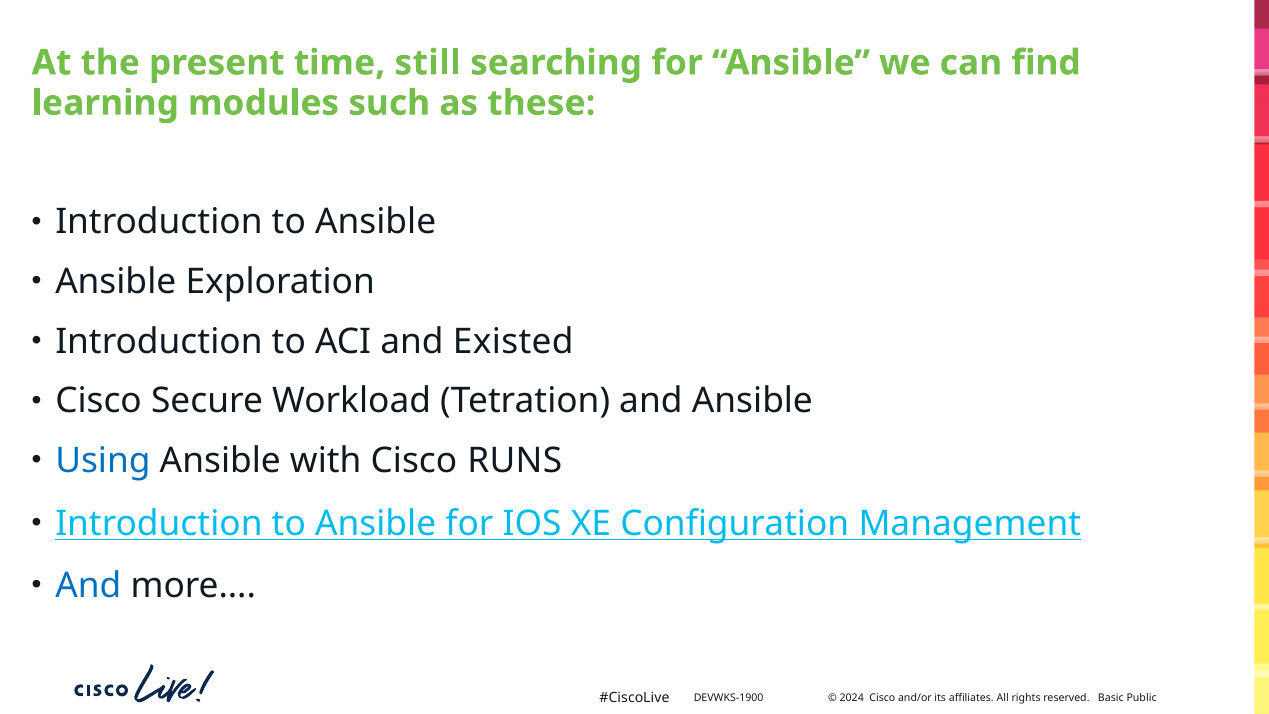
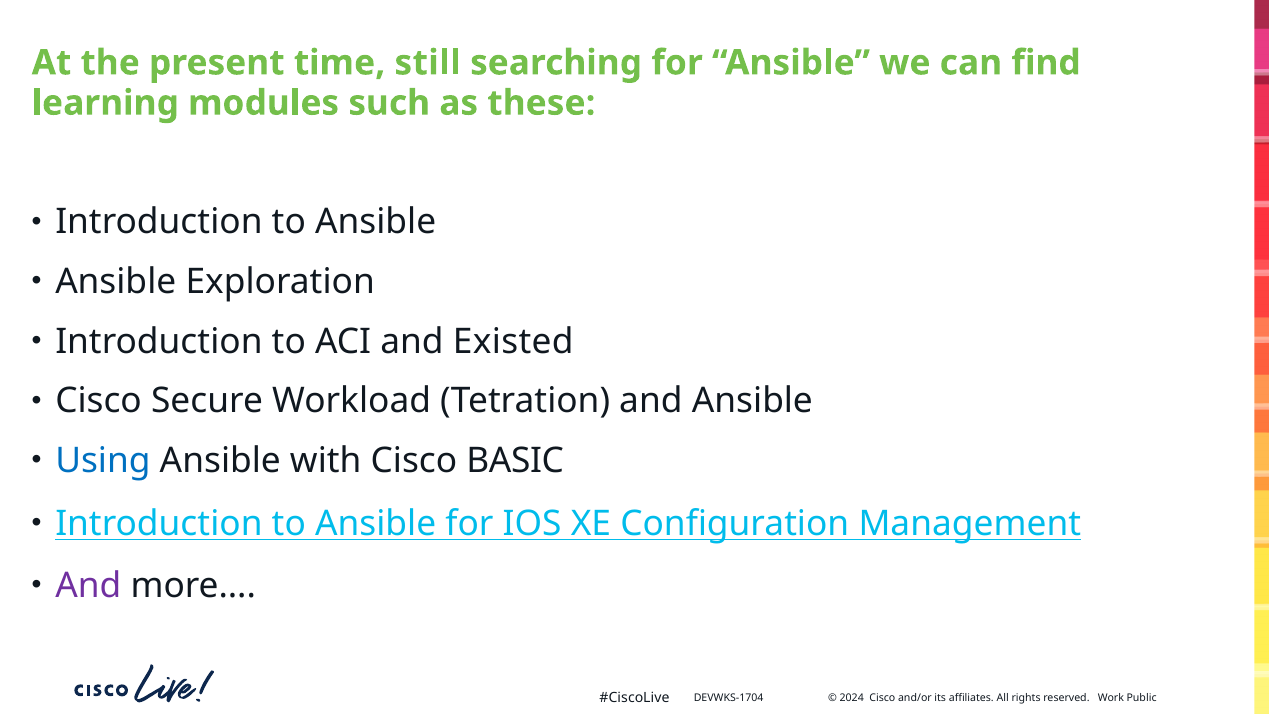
RUNS: RUNS -> BASIC
And at (88, 585) colour: blue -> purple
DEVWKS-1900: DEVWKS-1900 -> DEVWKS-1704
Basic: Basic -> Work
